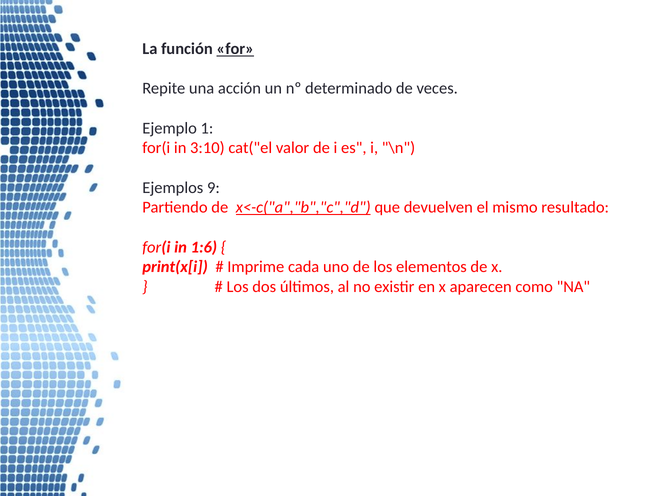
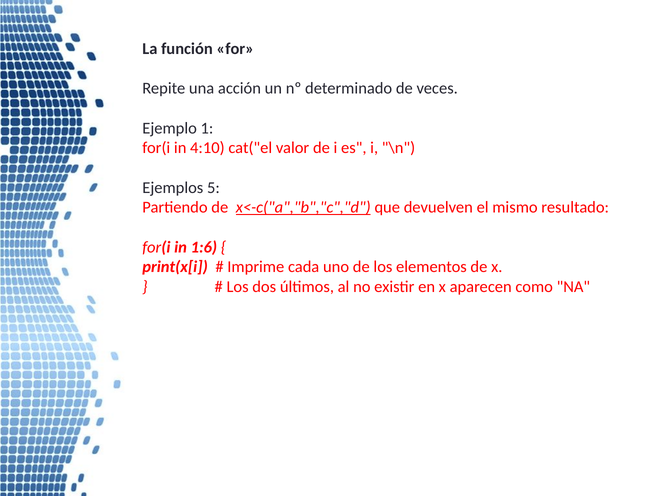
for underline: present -> none
3:10: 3:10 -> 4:10
9: 9 -> 5
